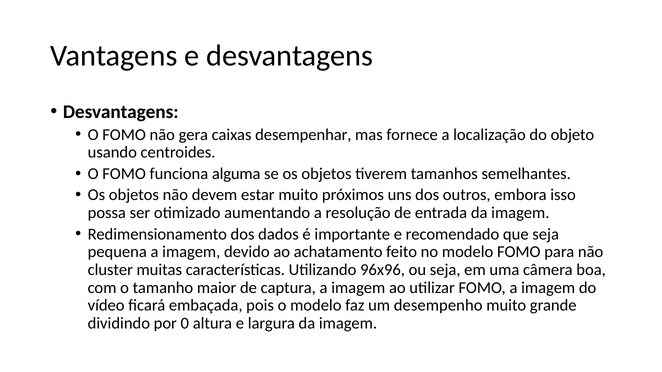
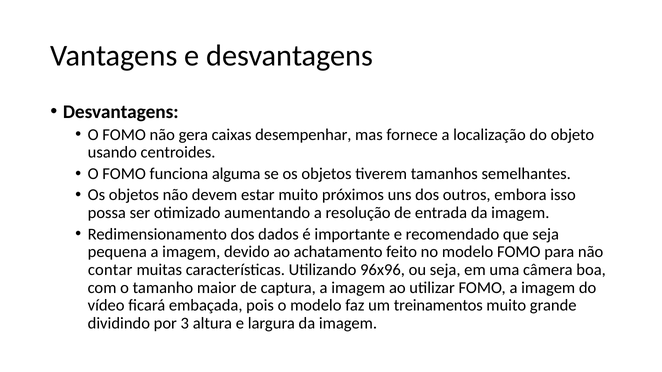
cluster: cluster -> contar
desempenho: desempenho -> treinamentos
0: 0 -> 3
